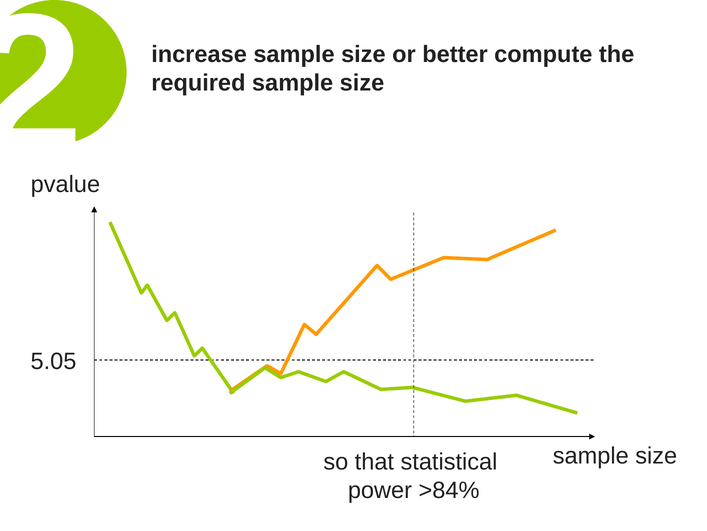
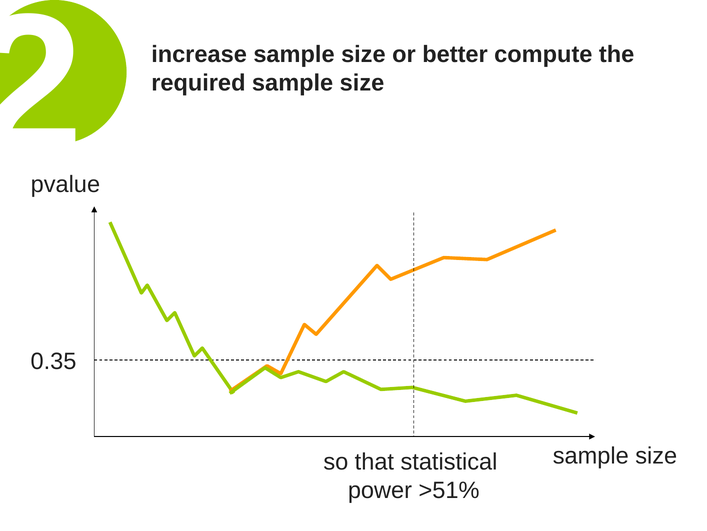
5.05: 5.05 -> 0.35
>84%: >84% -> >51%
